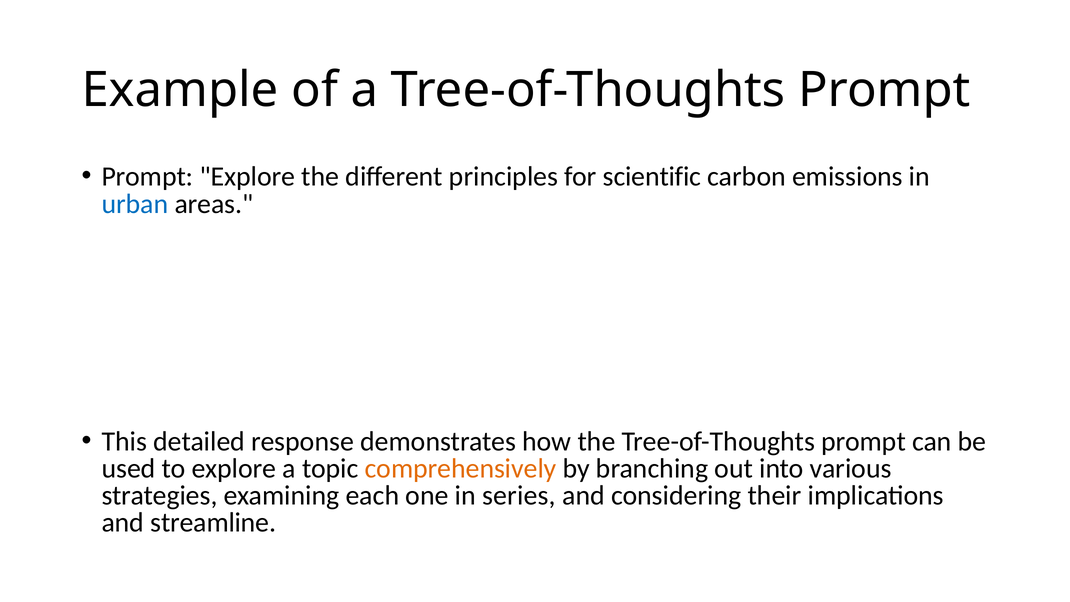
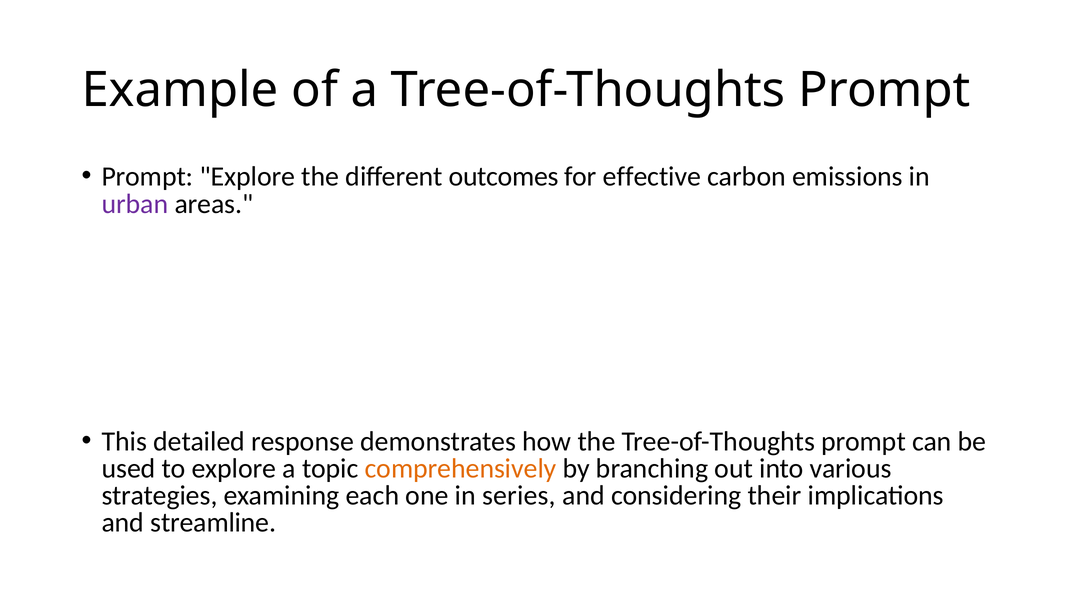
principles: principles -> outcomes
scientific: scientific -> effective
urban colour: blue -> purple
